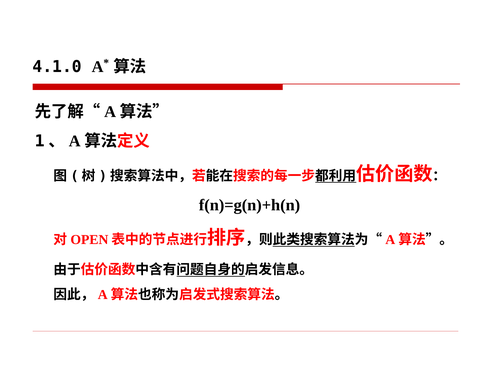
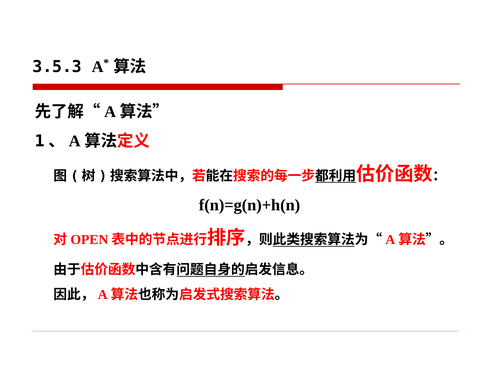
4.1.0: 4.1.0 -> 3.5.3
